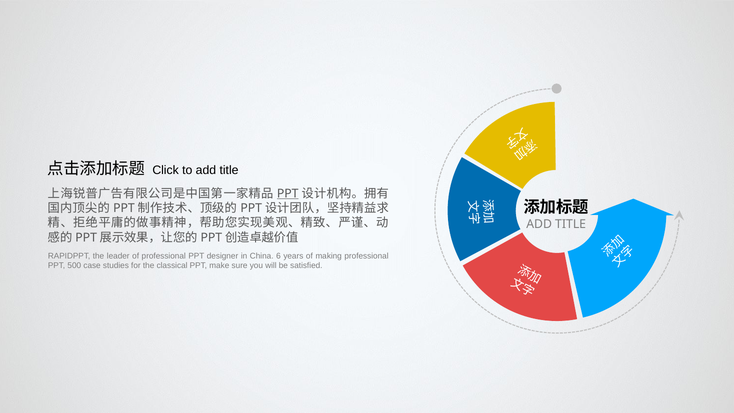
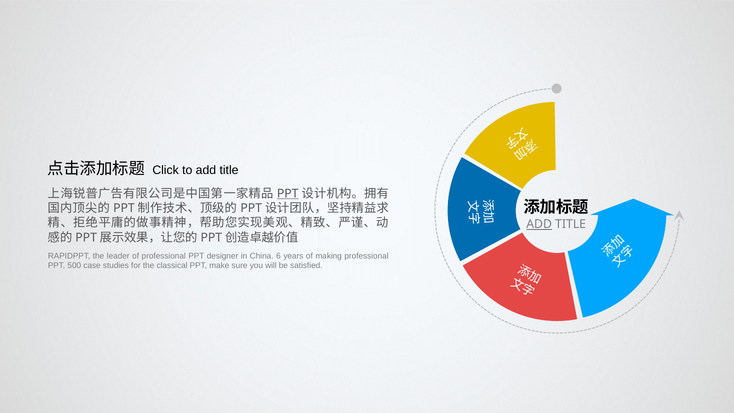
ADD at (539, 224) underline: none -> present
